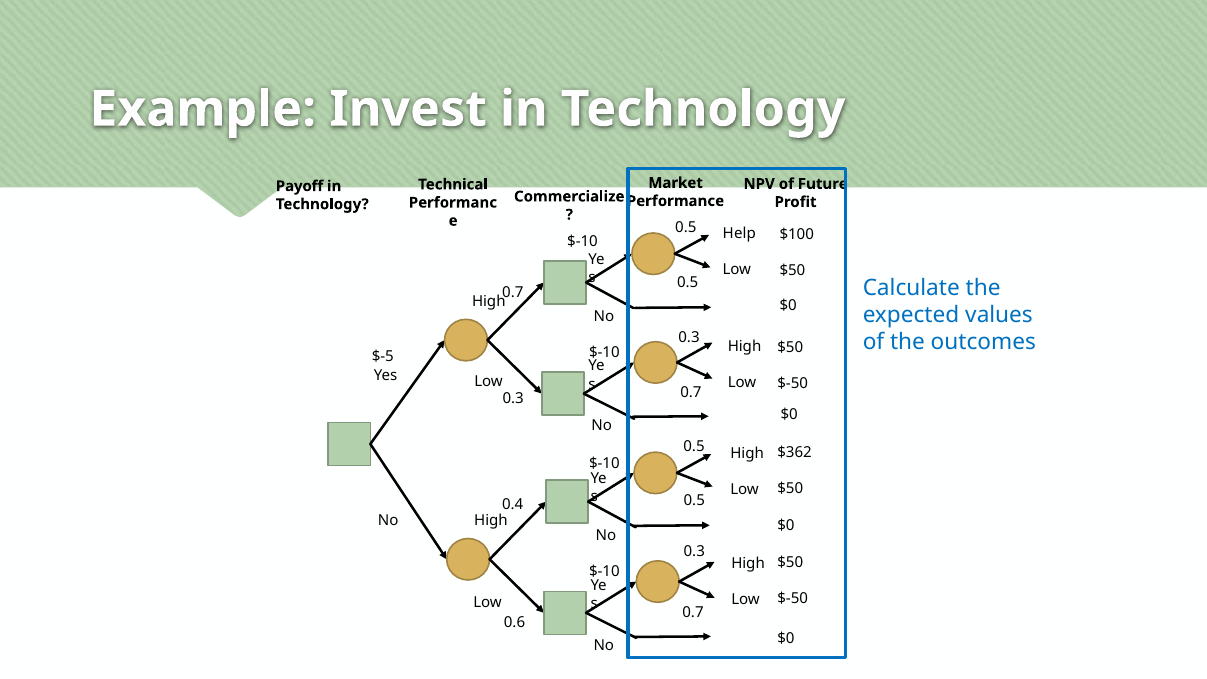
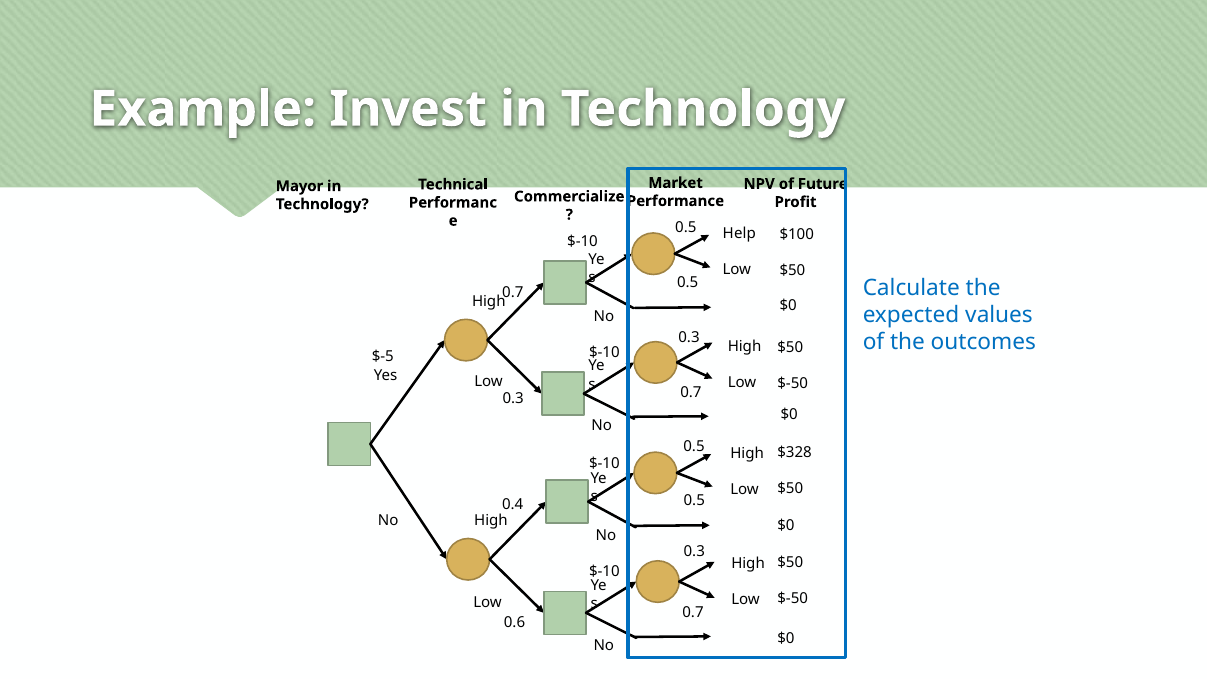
Payoff: Payoff -> Mayor
$362: $362 -> $328
